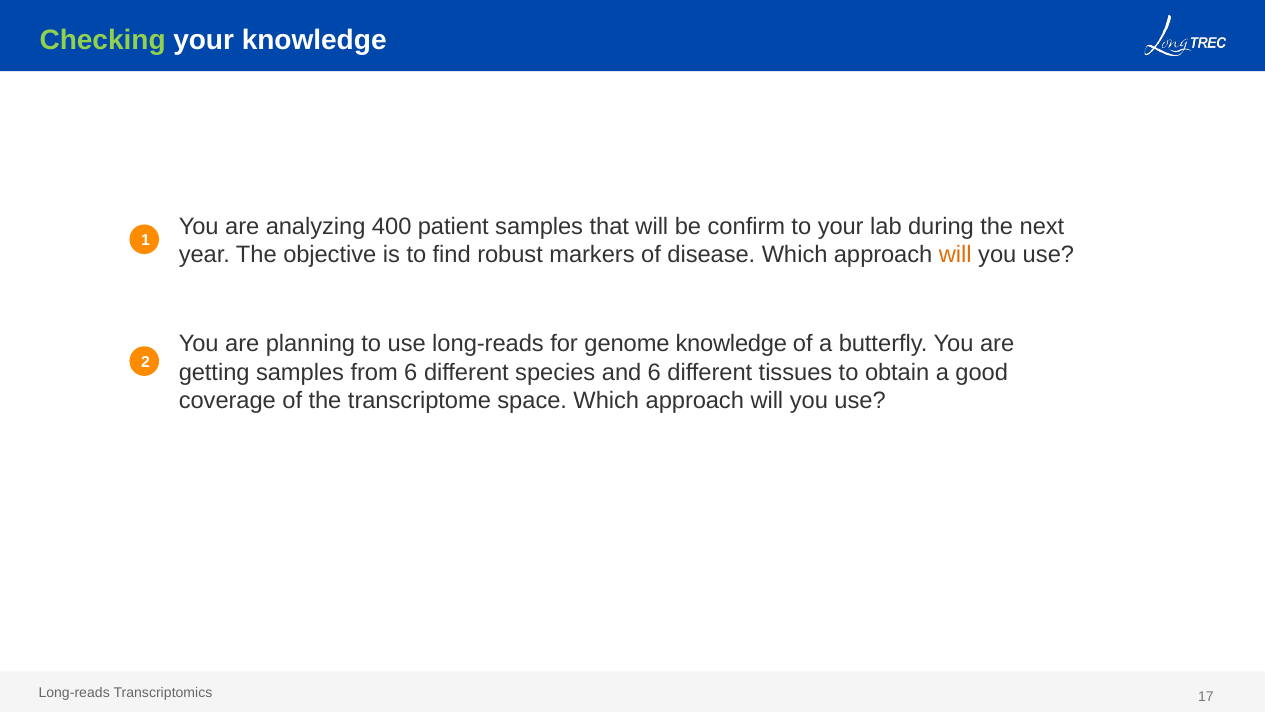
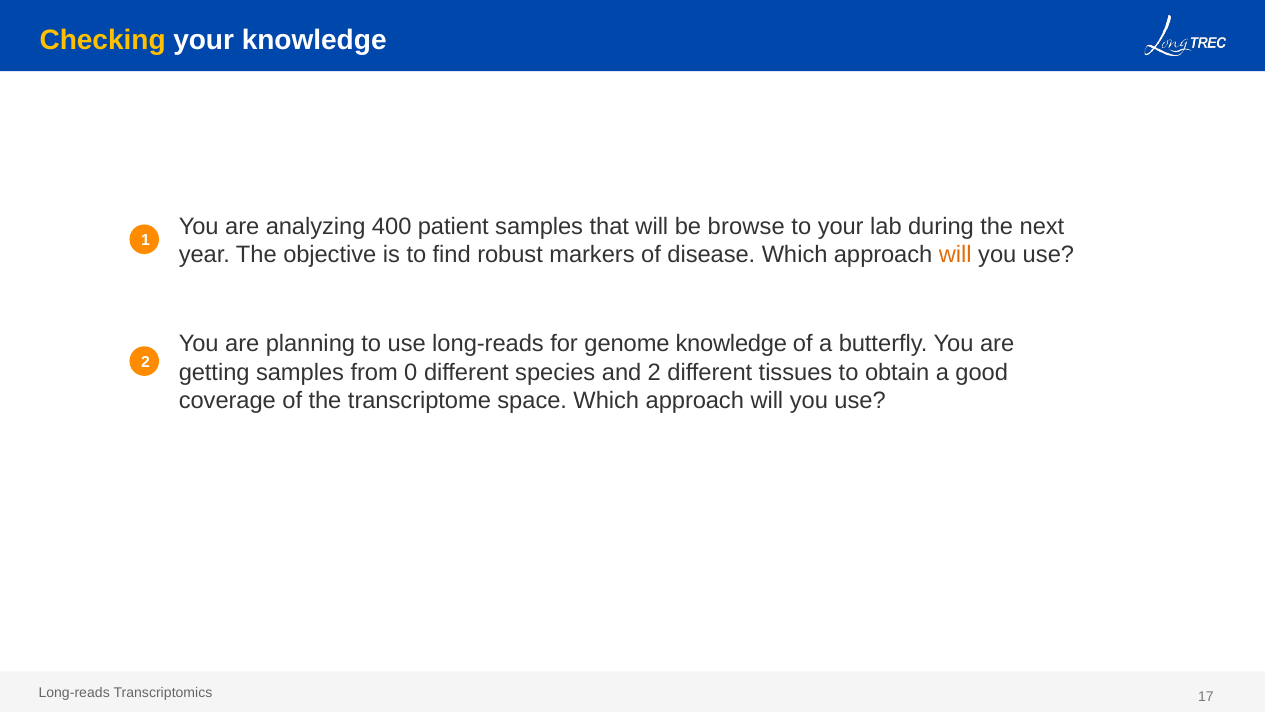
Checking colour: light green -> yellow
confirm: confirm -> browse
from 6: 6 -> 0
and 6: 6 -> 2
